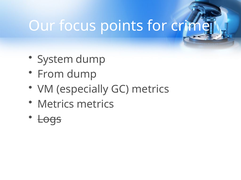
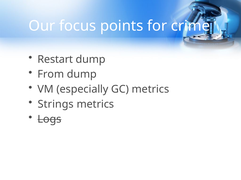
System: System -> Restart
Metrics at (56, 105): Metrics -> Strings
